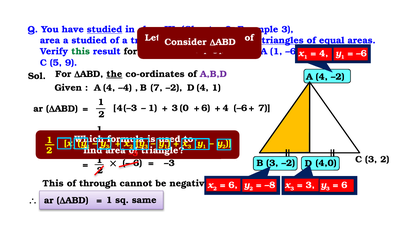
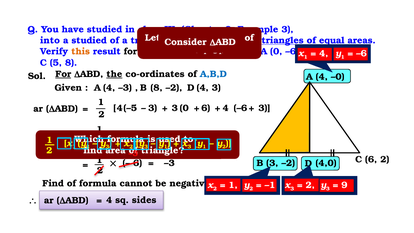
studied at (105, 30) underline: present -> none
area at (50, 41): area -> into
this at (81, 52) colour: green -> orange
1 at (276, 52): 1 -> 0
5 9: 9 -> 8
For at (63, 74) underline: none -> present
A,B,D colour: purple -> blue
4 –2: –2 -> –0
4 –4: –4 -> –3
,B 7: 7 -> 8
1 at (216, 88): 1 -> 3
–3 at (130, 108): –3 -> –5
1 at (153, 108): 1 -> 3
7 at (264, 108): 7 -> 3
C 3: 3 -> 6
This at (53, 183): This -> Find
of through: through -> formula
6 at (233, 185): 6 -> 1
–8 at (270, 185): –8 -> –1
3 at (310, 185): 3 -> 2
6 at (344, 185): 6 -> 9
1 at (109, 200): 1 -> 4
same: same -> sides
